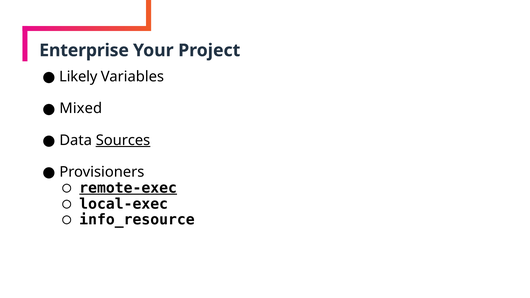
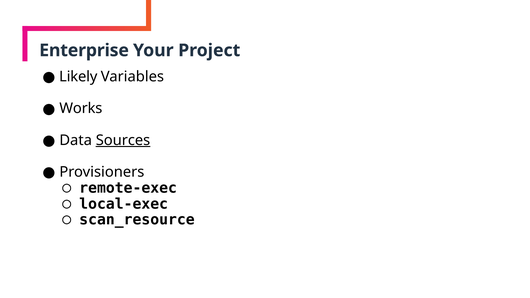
Mixed: Mixed -> Works
remote-exec underline: present -> none
info_resource: info_resource -> scan_resource
